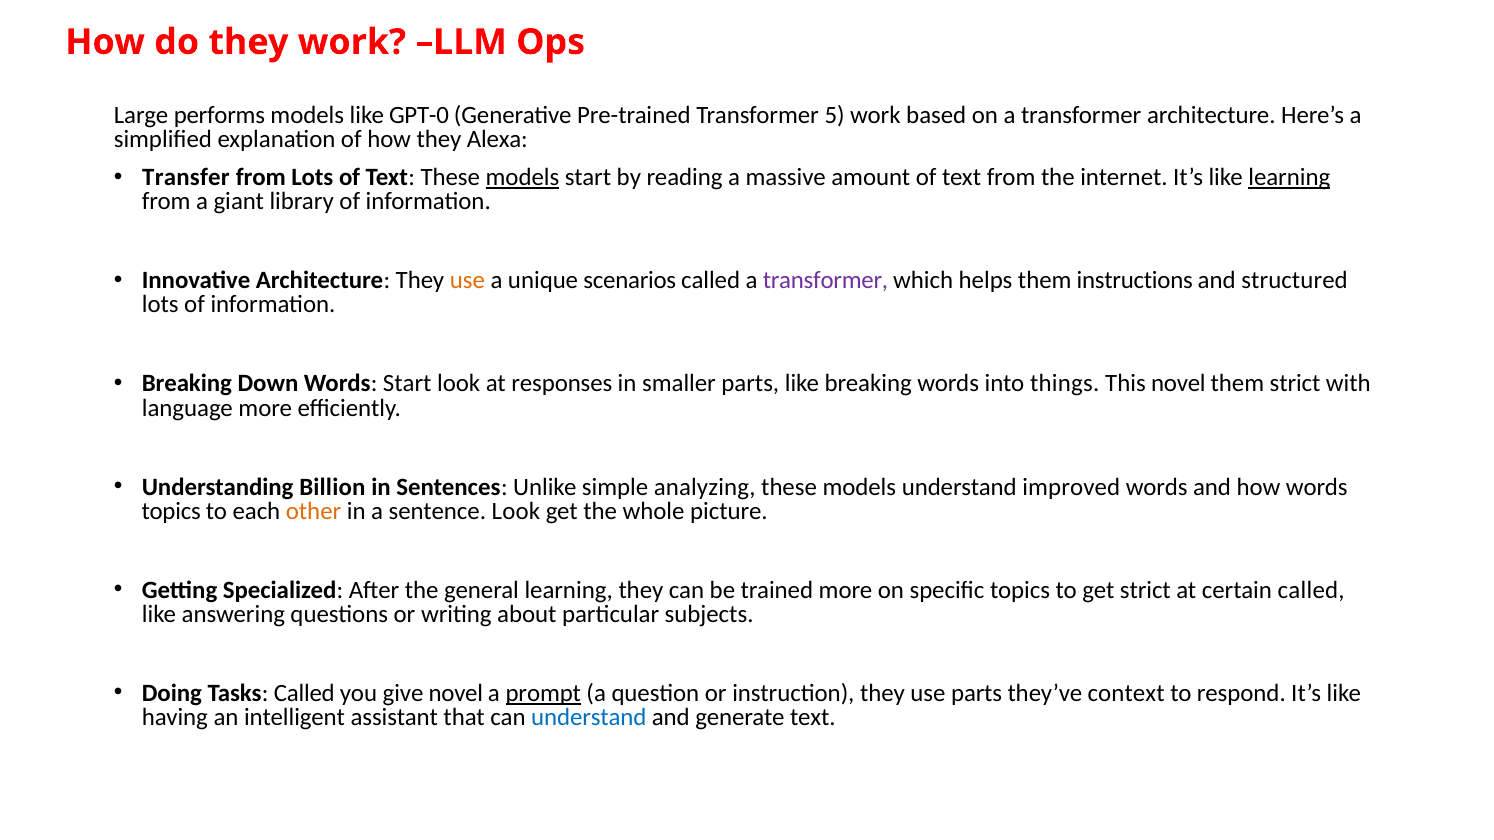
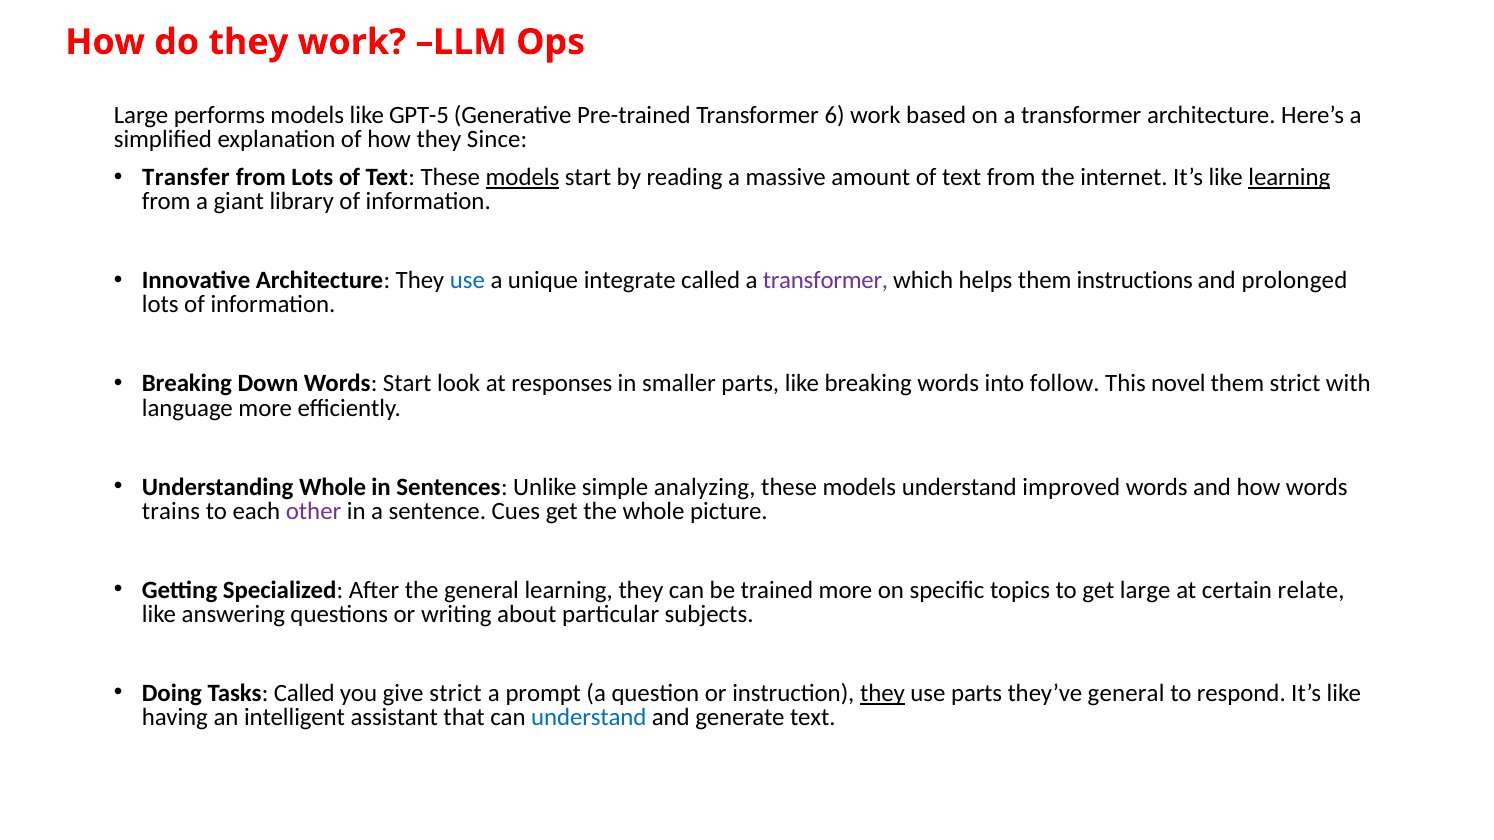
GPT-0: GPT-0 -> GPT-5
5: 5 -> 6
Alexa: Alexa -> Since
use at (467, 281) colour: orange -> blue
scenarios: scenarios -> integrate
structured: structured -> prolonged
things: things -> follow
Understanding Billion: Billion -> Whole
topics at (171, 511): topics -> trains
other colour: orange -> purple
sentence Look: Look -> Cues
get strict: strict -> large
certain called: called -> relate
give novel: novel -> strict
prompt underline: present -> none
they at (882, 693) underline: none -> present
they’ve context: context -> general
